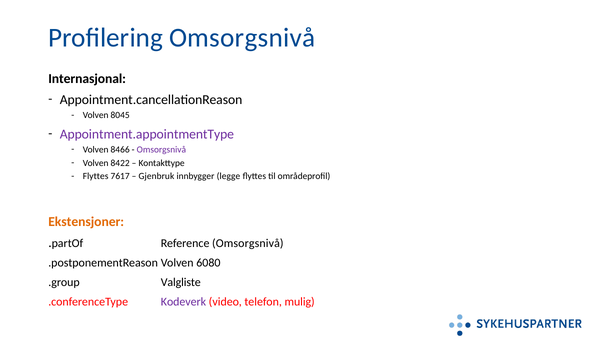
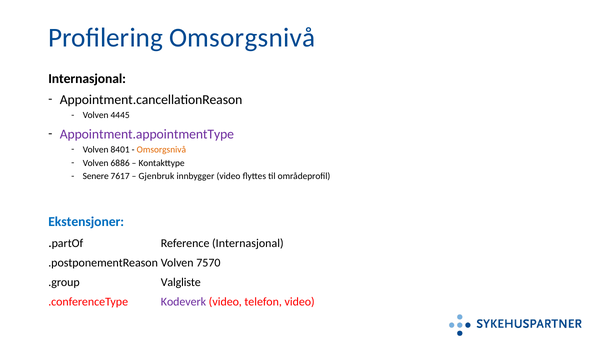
8045: 8045 -> 4445
8466: 8466 -> 8401
Omsorgsnivå at (161, 150) colour: purple -> orange
8422: 8422 -> 6886
Flyttes at (96, 176): Flyttes -> Senere
innbygger legge: legge -> video
Ekstensjoner colour: orange -> blue
Reference Omsorgsnivå: Omsorgsnivå -> Internasjonal
6080: 6080 -> 7570
telefon mulig: mulig -> video
